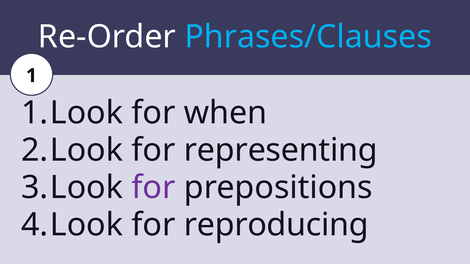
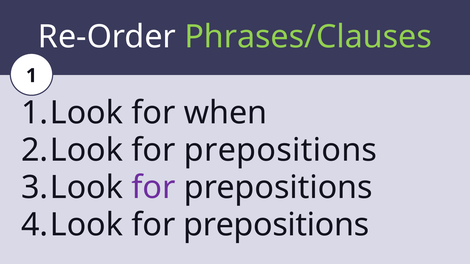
Phrases/Clauses colour: light blue -> light green
representing at (281, 151): representing -> prepositions
reproducing at (276, 225): reproducing -> prepositions
